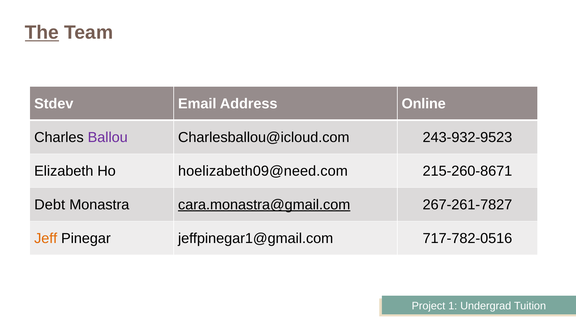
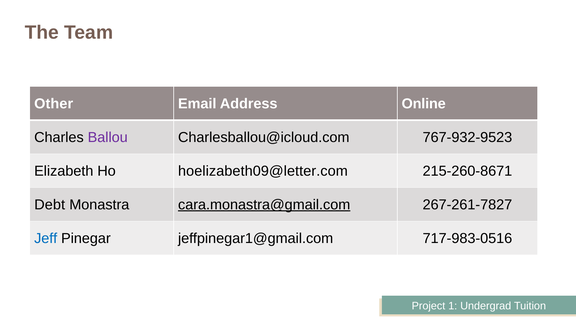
The underline: present -> none
Stdev: Stdev -> Other
243-932-9523: 243-932-9523 -> 767-932-9523
hoelizabeth09@need.com: hoelizabeth09@need.com -> hoelizabeth09@letter.com
Jeff colour: orange -> blue
717-782-0516: 717-782-0516 -> 717-983-0516
